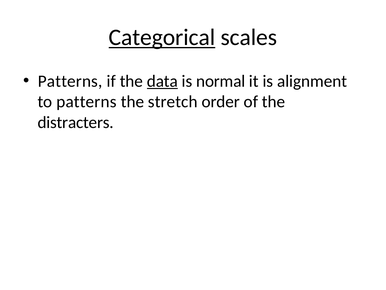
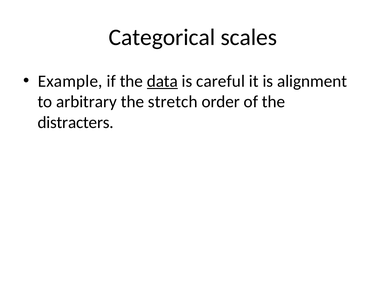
Categorical underline: present -> none
Patterns at (70, 81): Patterns -> Example
normal: normal -> careful
to patterns: patterns -> arbitrary
